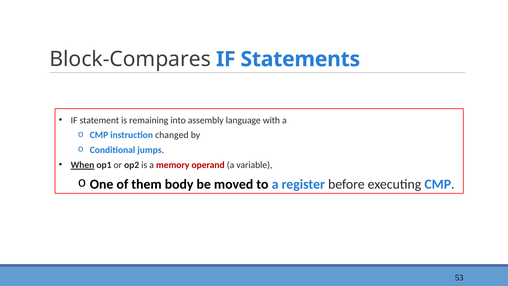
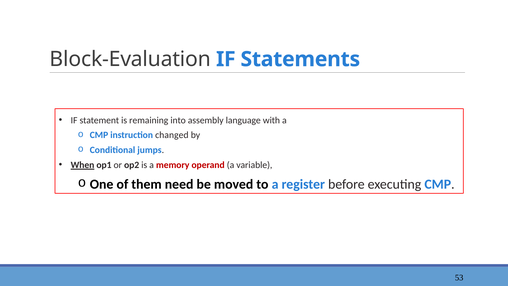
Block-Compares: Block-Compares -> Block-Evaluation
body: body -> need
